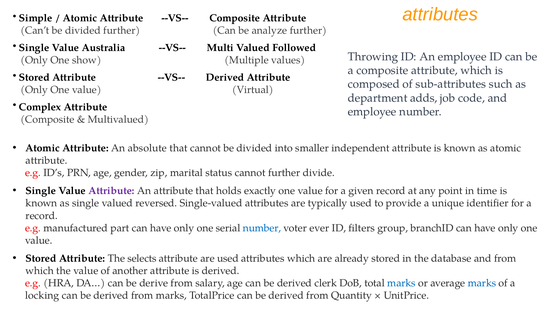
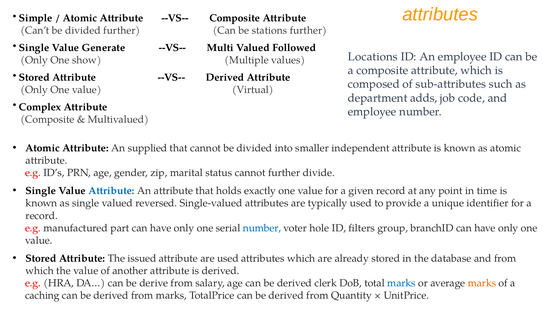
analyze: analyze -> stations
Australia: Australia -> Generate
Throwing: Throwing -> Locations
absolute: absolute -> supplied
Attribute at (111, 191) colour: purple -> blue
ever: ever -> hole
selects: selects -> issued
marks at (482, 283) colour: blue -> orange
locking: locking -> caching
